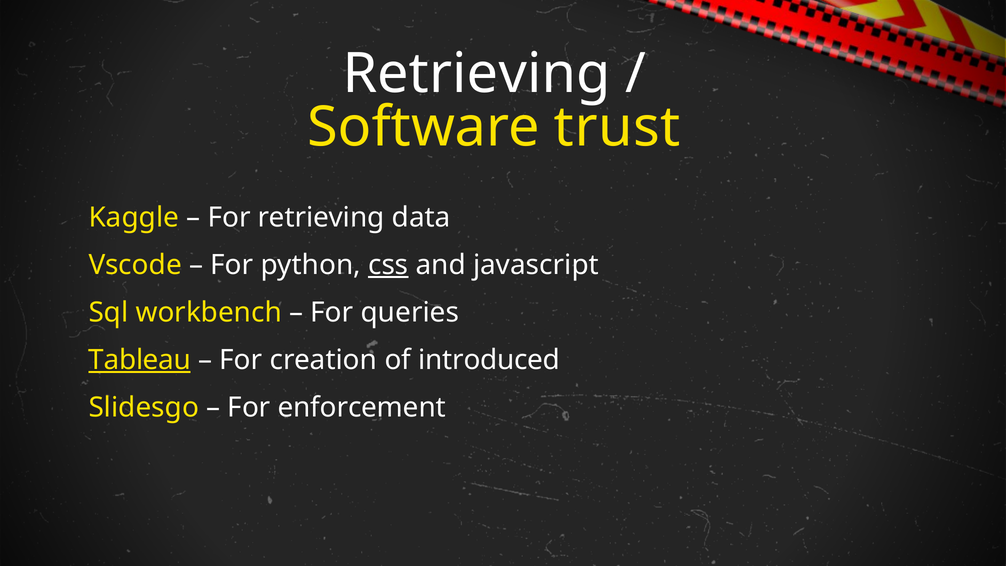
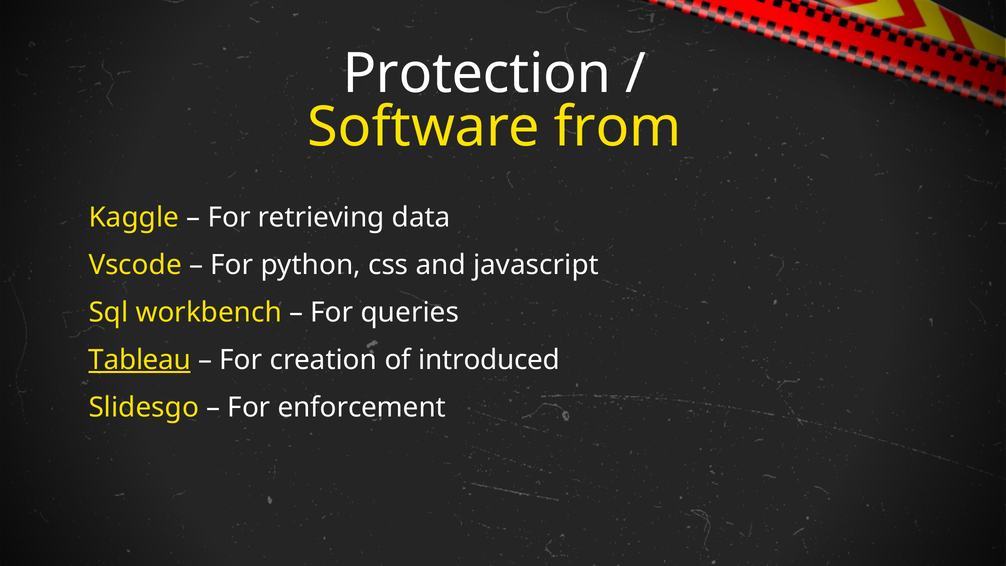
Retrieving at (477, 74): Retrieving -> Protection
trust: trust -> from
css underline: present -> none
